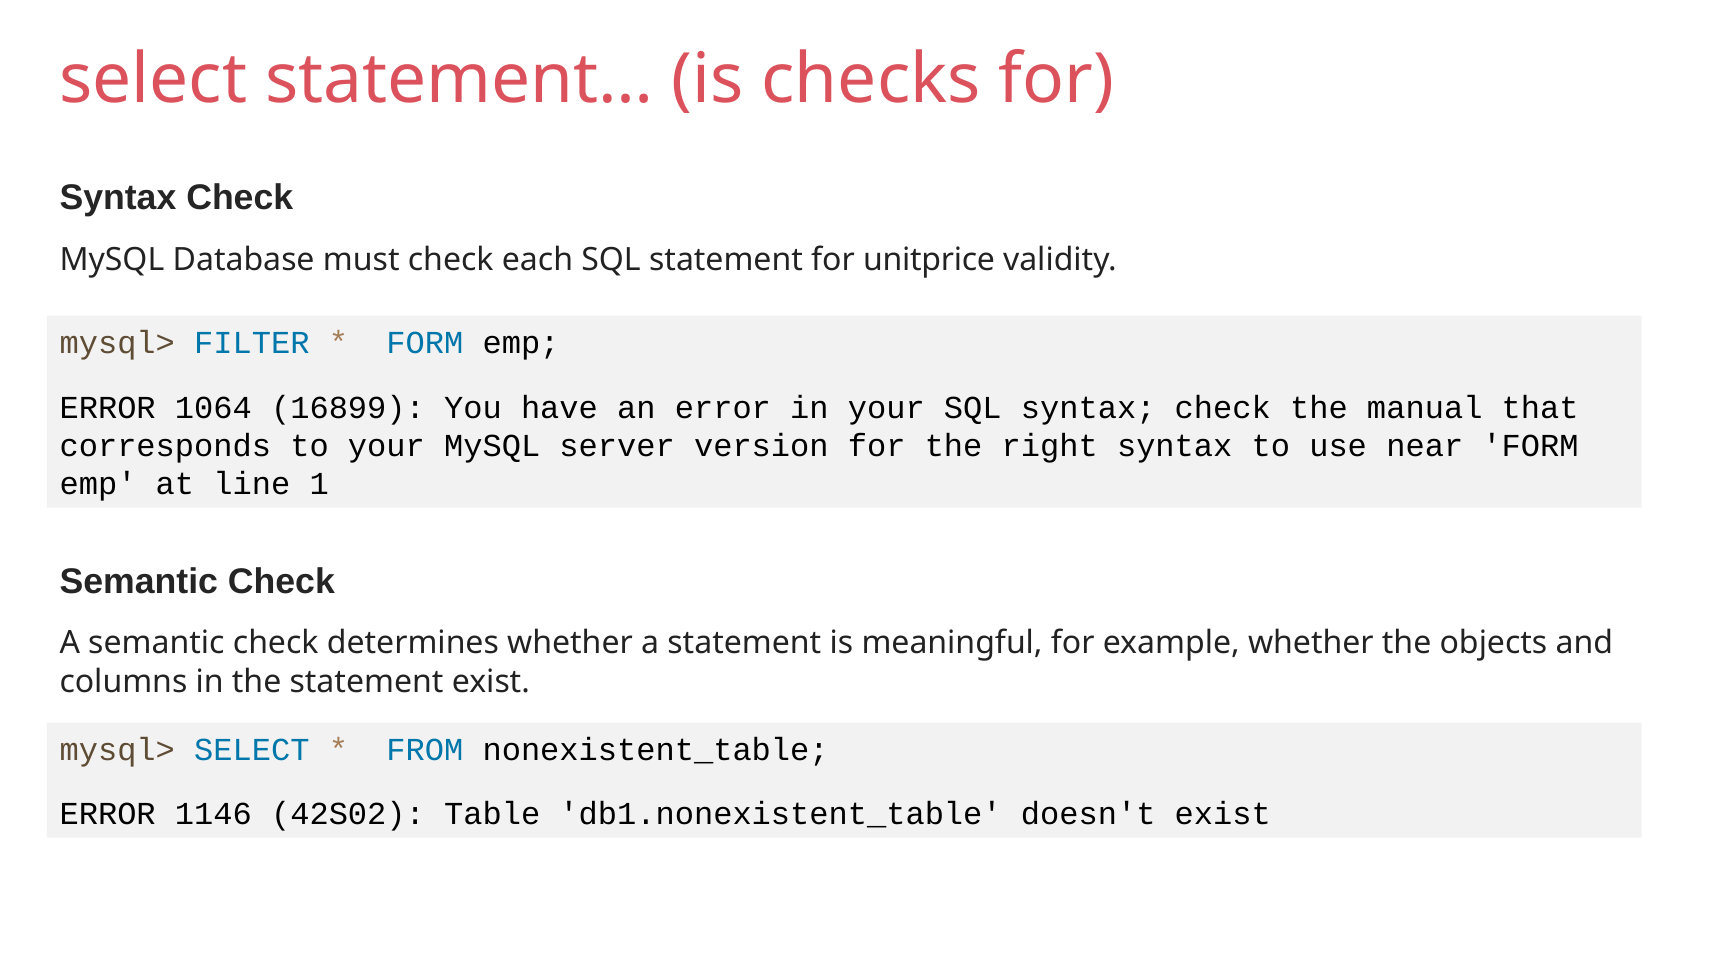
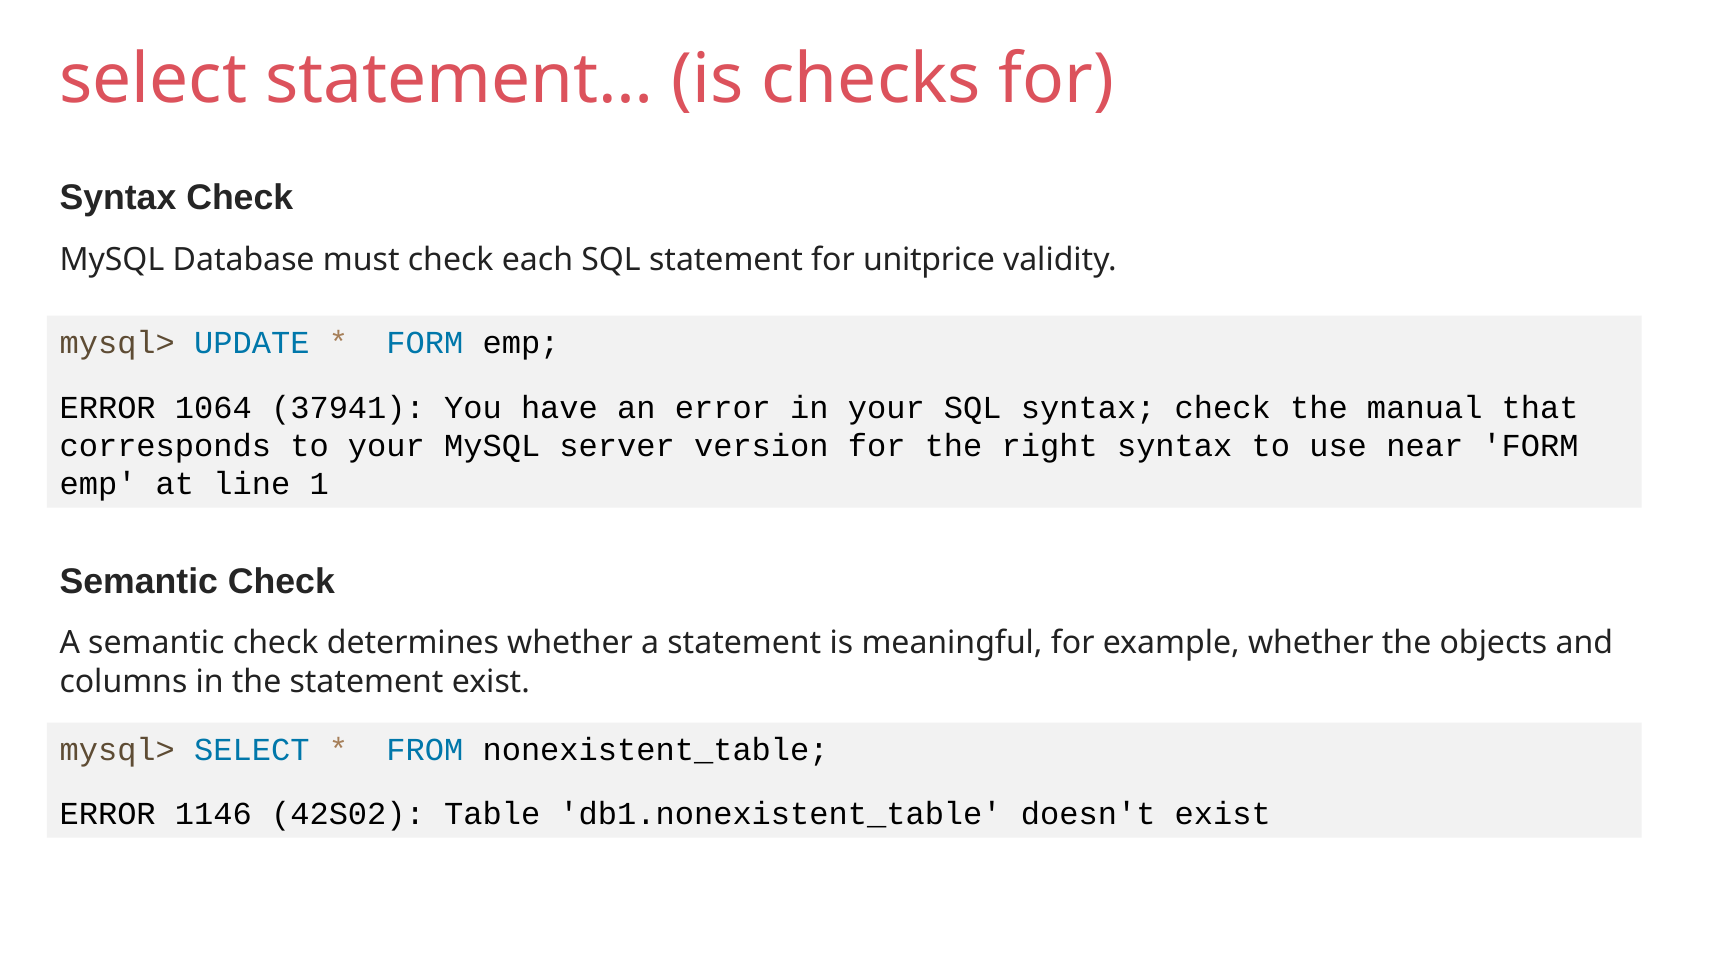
FILTER: FILTER -> UPDATE
16899: 16899 -> 37941
